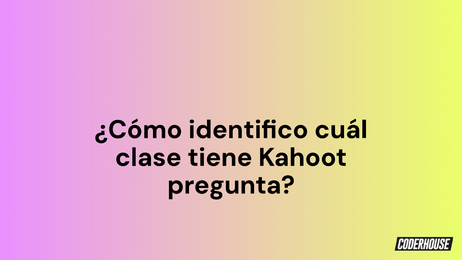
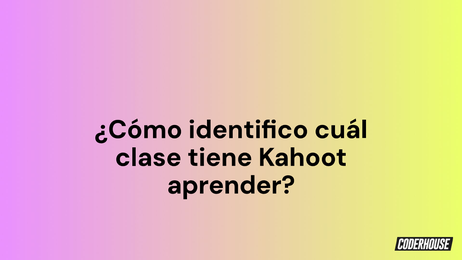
pregunta: pregunta -> aprender
